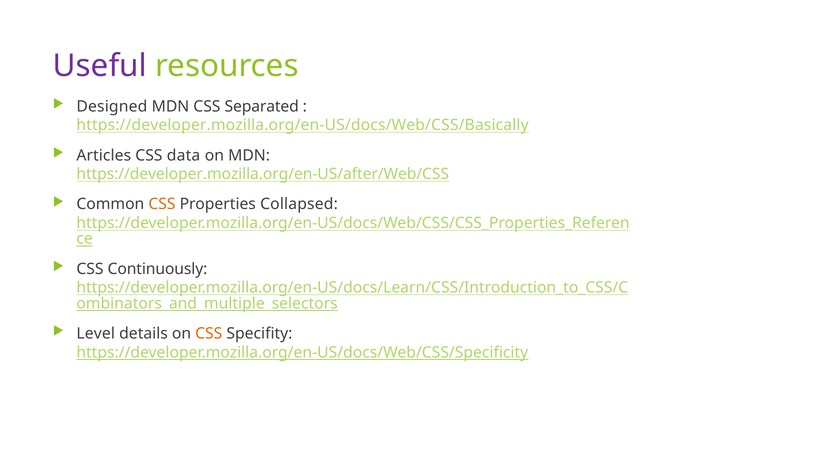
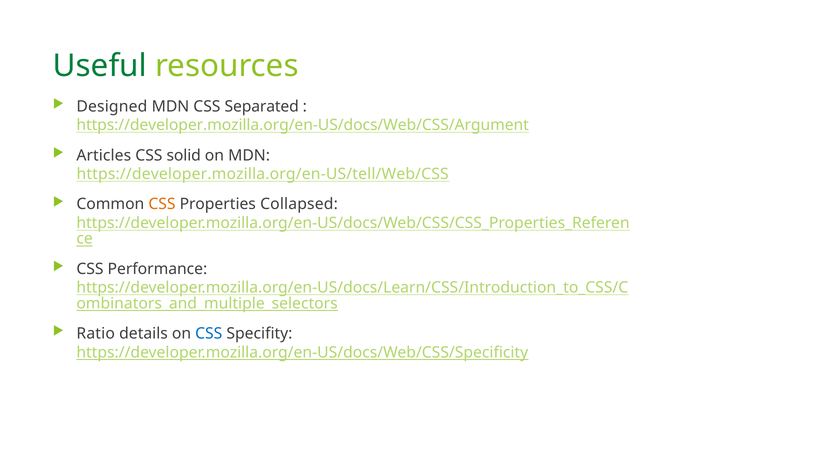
Useful colour: purple -> green
https://developer.mozilla.org/en-US/docs/Web/CSS/Basically: https://developer.mozilla.org/en-US/docs/Web/CSS/Basically -> https://developer.mozilla.org/en-US/docs/Web/CSS/Argument
data: data -> solid
https://developer.mozilla.org/en-US/after/Web/CSS: https://developer.mozilla.org/en-US/after/Web/CSS -> https://developer.mozilla.org/en-US/tell/Web/CSS
Continuously: Continuously -> Performance
Level: Level -> Ratio
CSS at (209, 334) colour: orange -> blue
